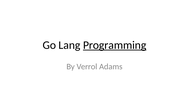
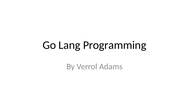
Programming underline: present -> none
